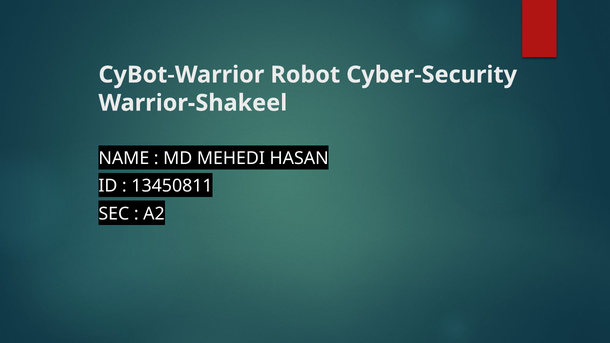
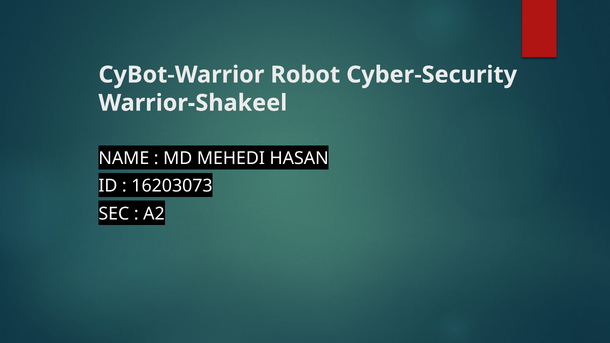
13450811: 13450811 -> 16203073
